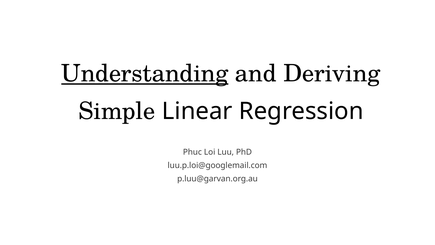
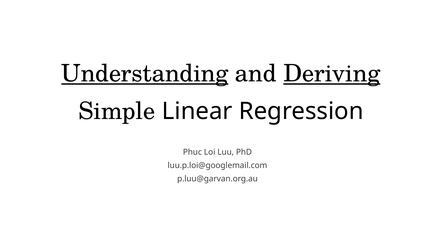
Deriving underline: none -> present
